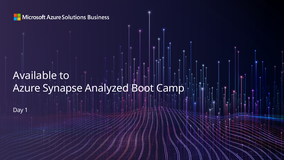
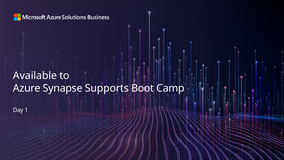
Analyzed: Analyzed -> Supports
